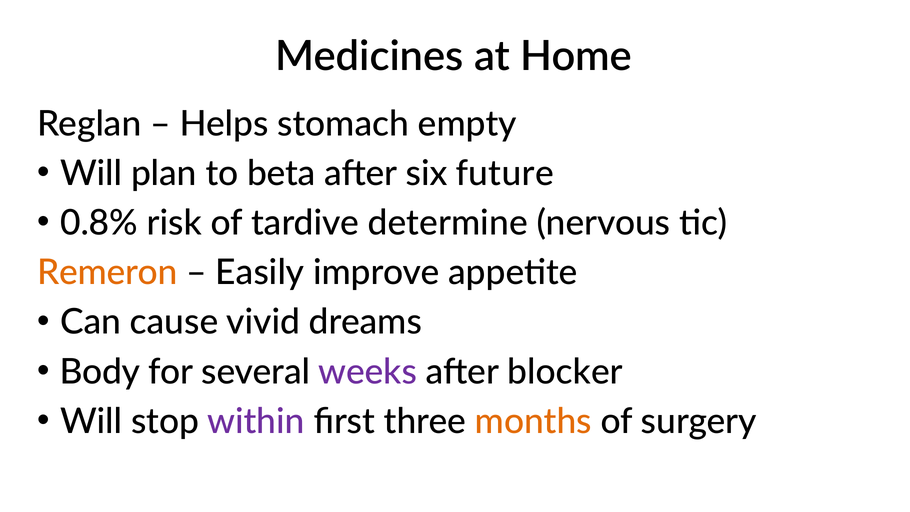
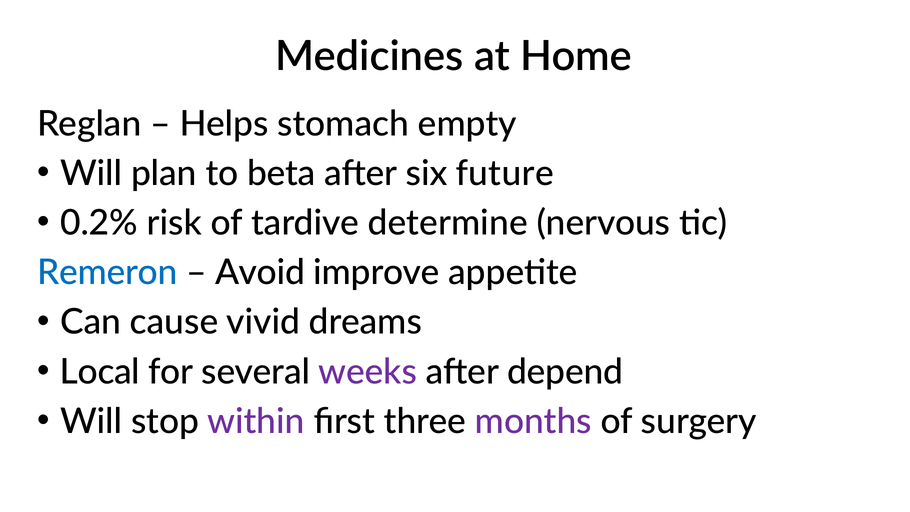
0.8%: 0.8% -> 0.2%
Remeron colour: orange -> blue
Easily: Easily -> Avoid
Body: Body -> Local
blocker: blocker -> depend
months colour: orange -> purple
